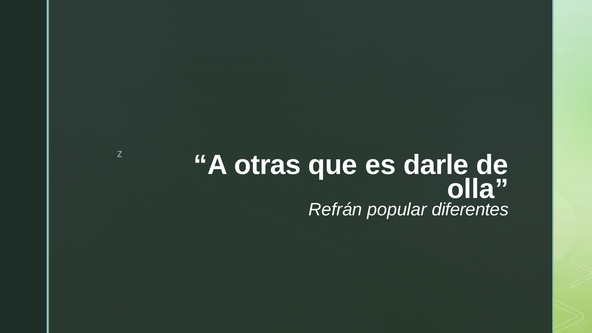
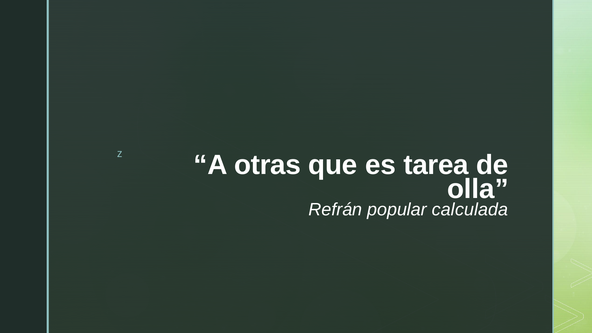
darle: darle -> tarea
diferentes: diferentes -> calculada
